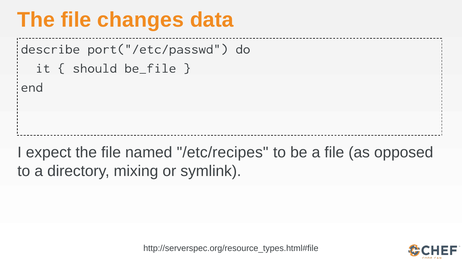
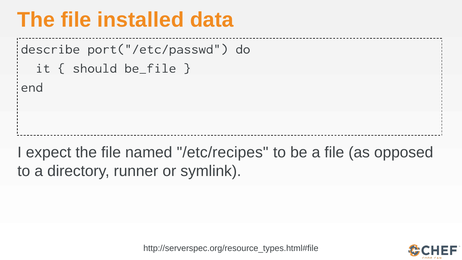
changes: changes -> installed
mixing: mixing -> runner
